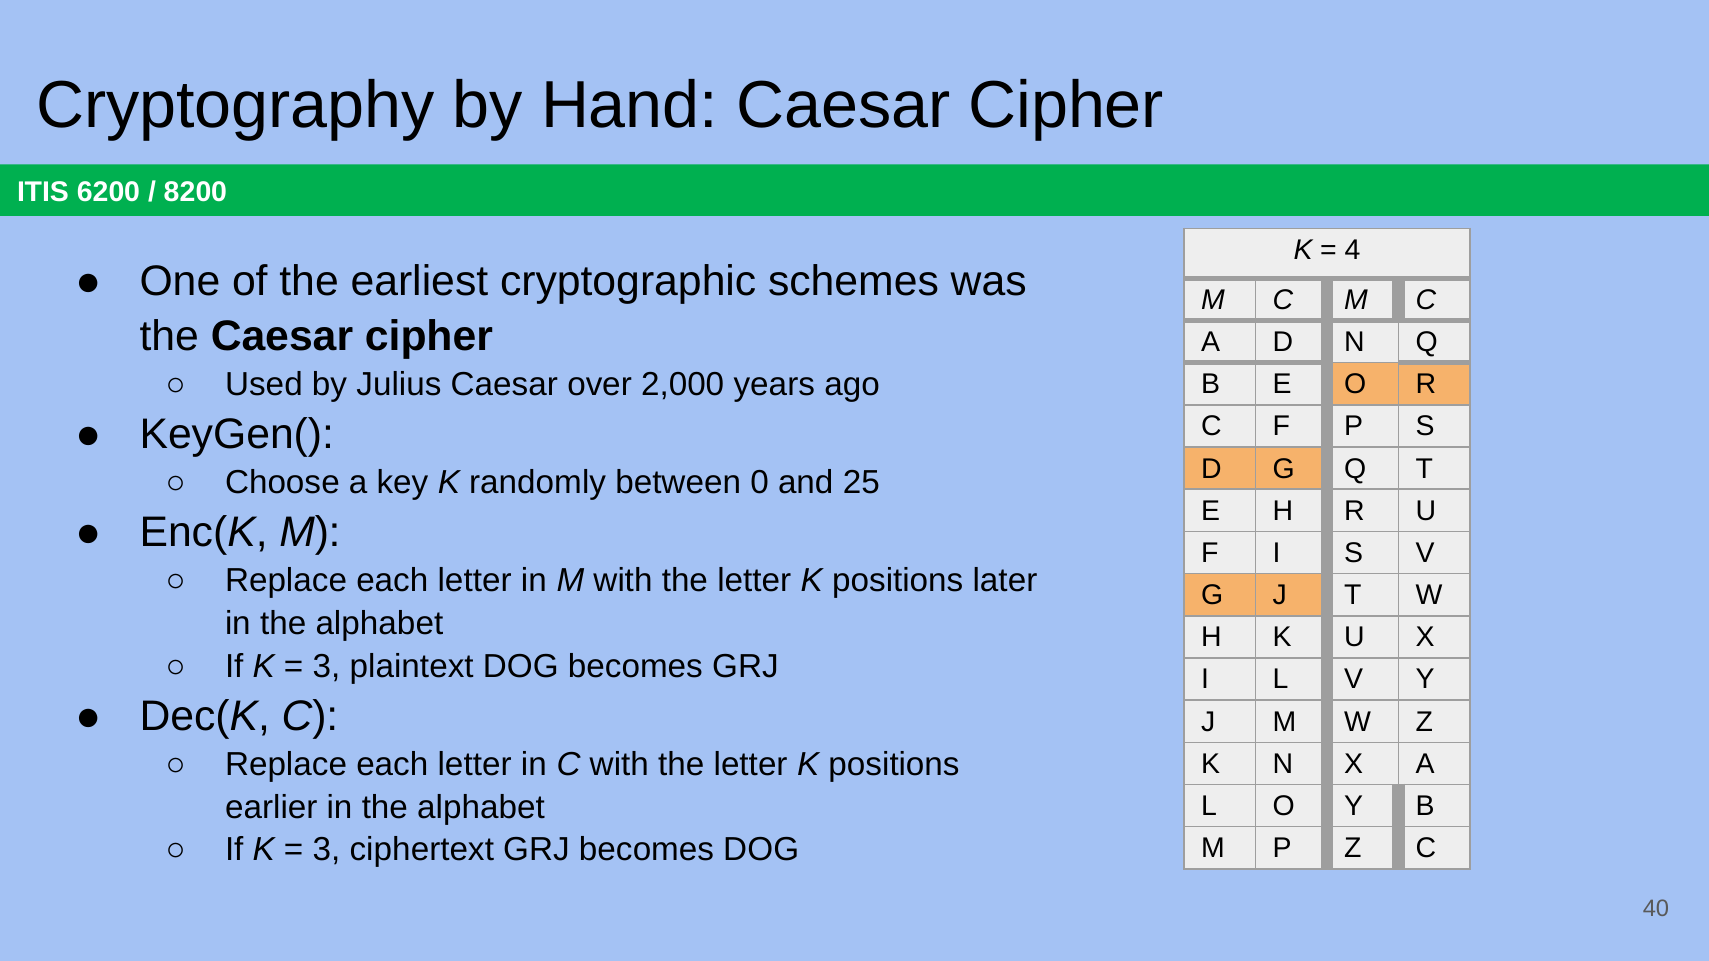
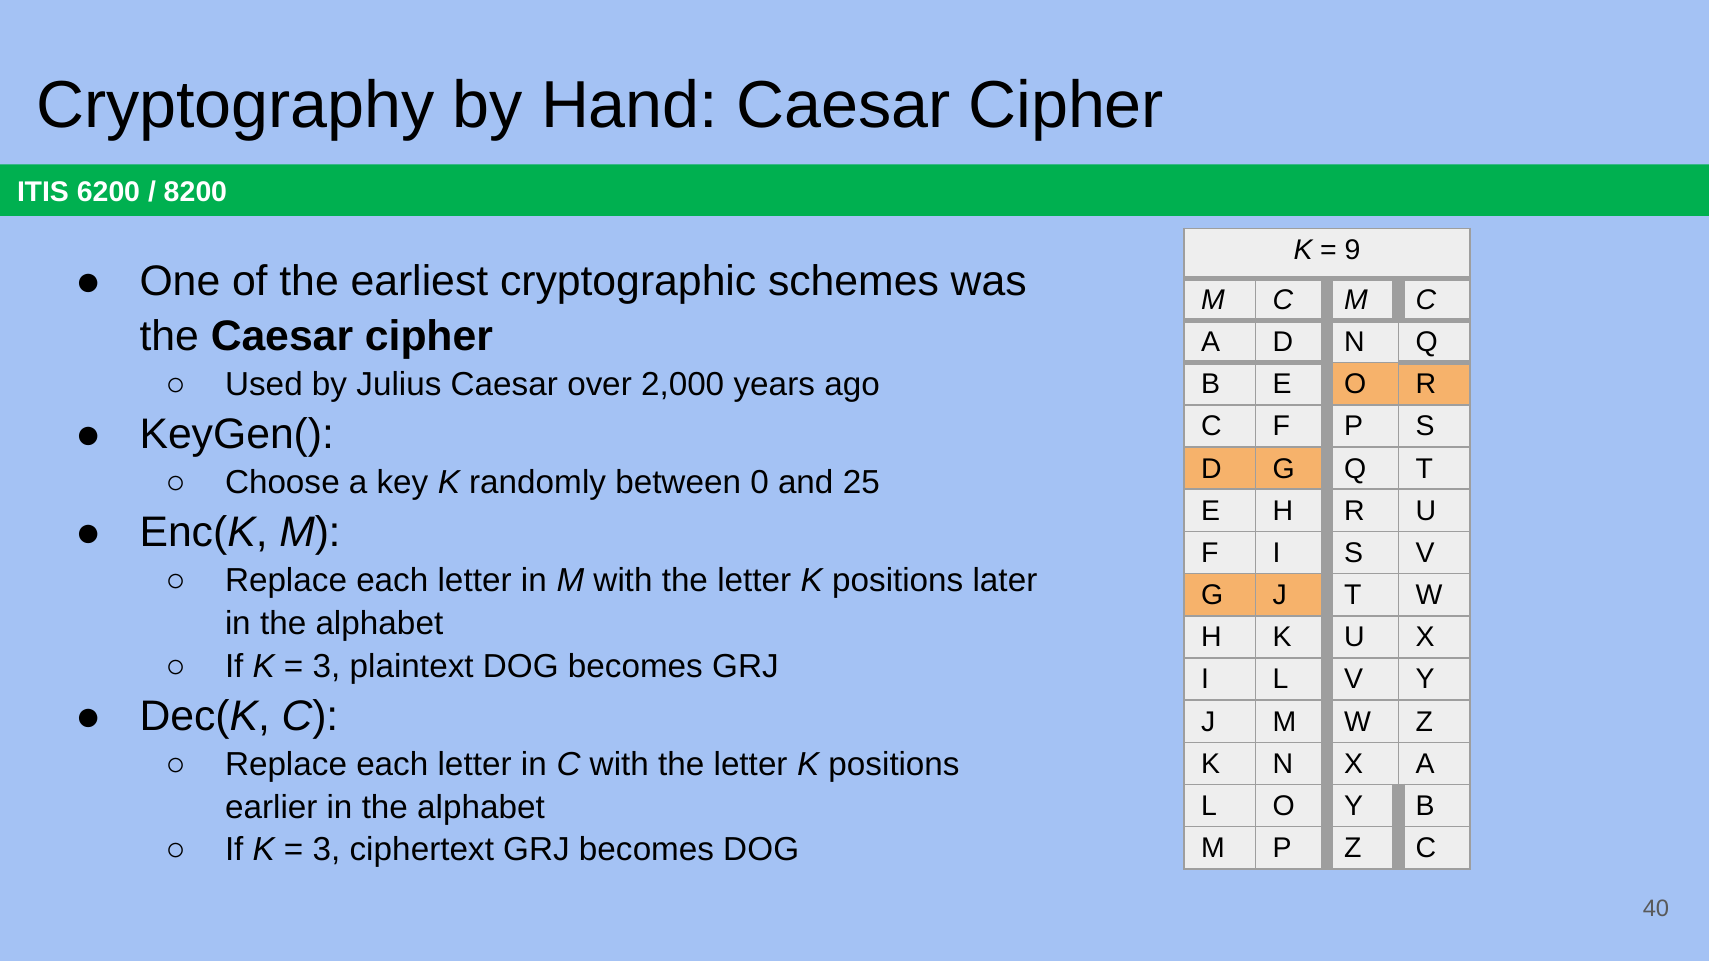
4: 4 -> 9
